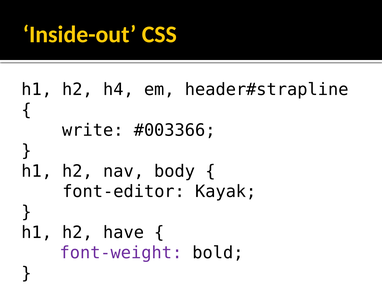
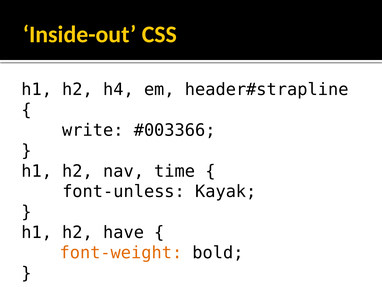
body: body -> time
font-editor: font-editor -> font-unless
font-weight colour: purple -> orange
